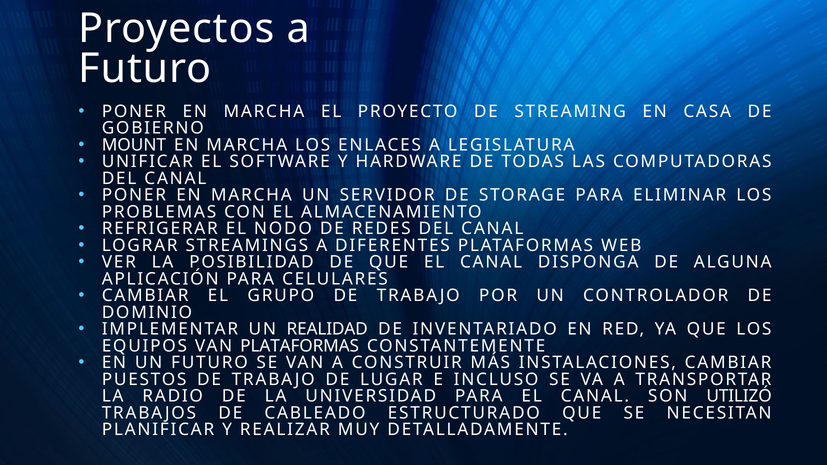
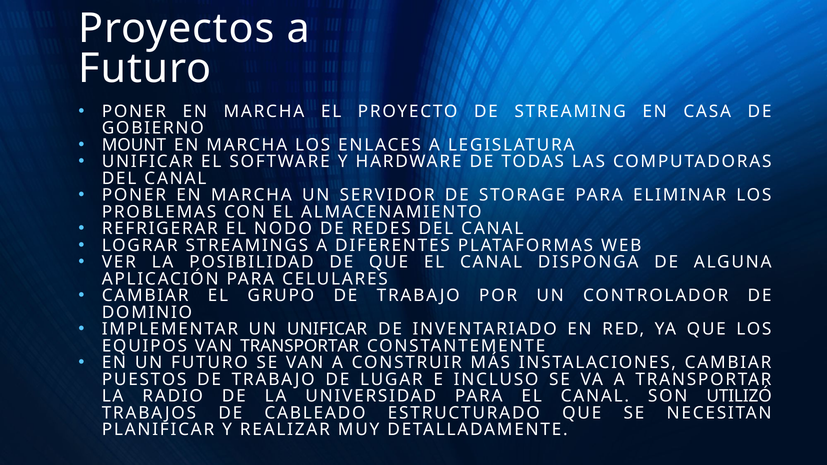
UN REALIDAD: REALIDAD -> UNIFICAR
VAN PLATAFORMAS: PLATAFORMAS -> TRANSPORTAR
